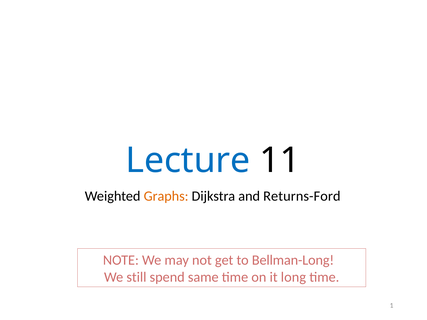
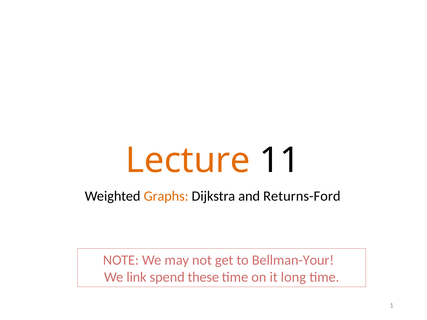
Lecture colour: blue -> orange
Bellman-Long: Bellman-Long -> Bellman-Your
still: still -> link
same: same -> these
